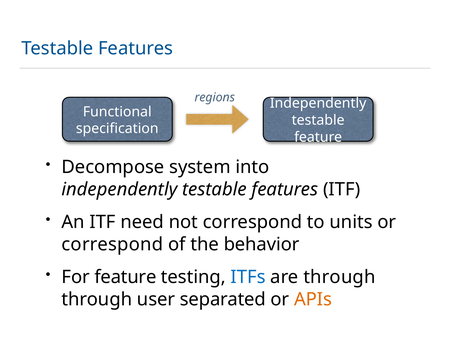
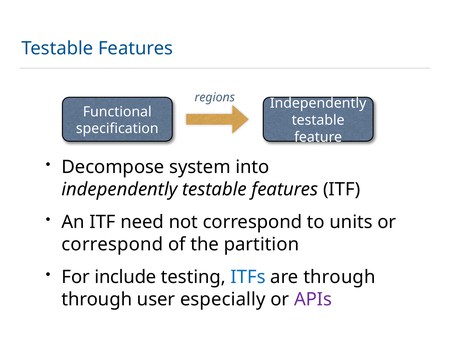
behavior: behavior -> partition
For feature: feature -> include
separated: separated -> especially
APIs colour: orange -> purple
